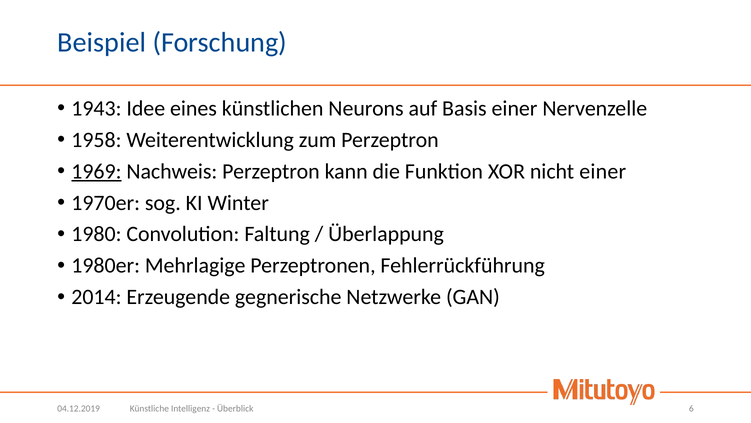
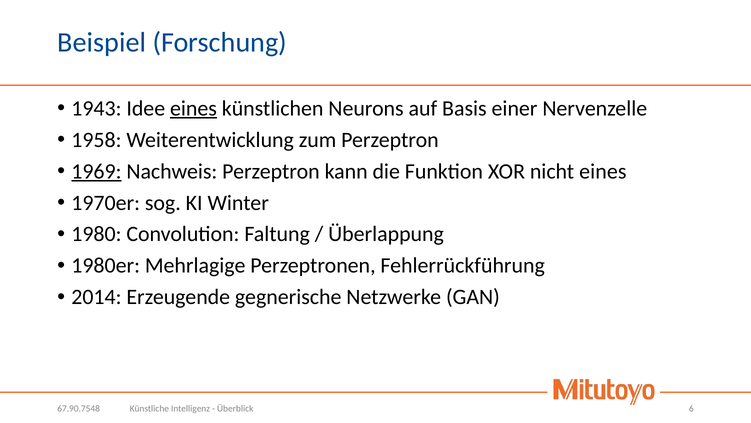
eines at (194, 108) underline: none -> present
nicht einer: einer -> eines
04.12.2019: 04.12.2019 -> 67.90.7548
